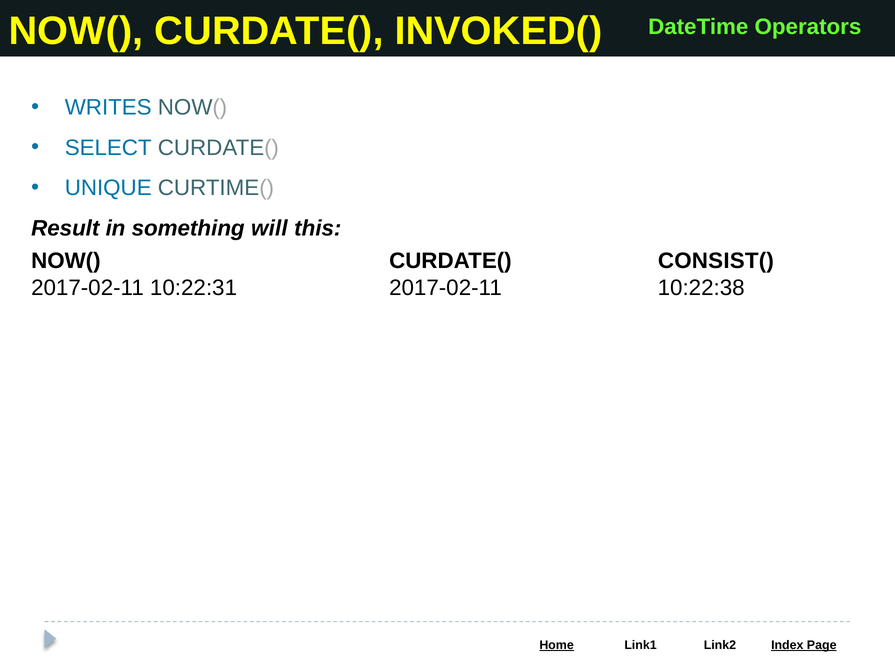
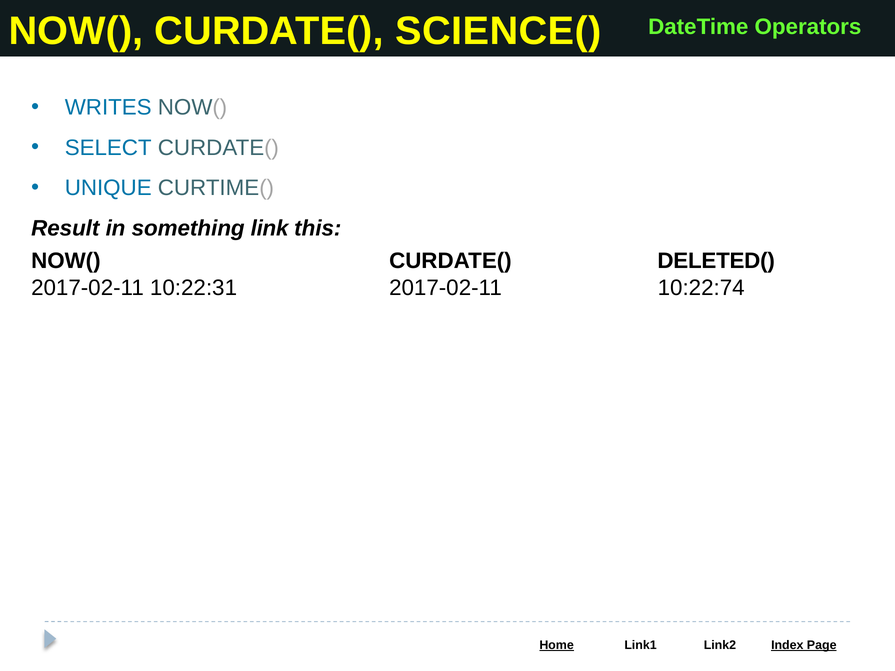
INVOKED(: INVOKED( -> SCIENCE(
will: will -> link
CONSIST(: CONSIST( -> DELETED(
10:22:38: 10:22:38 -> 10:22:74
